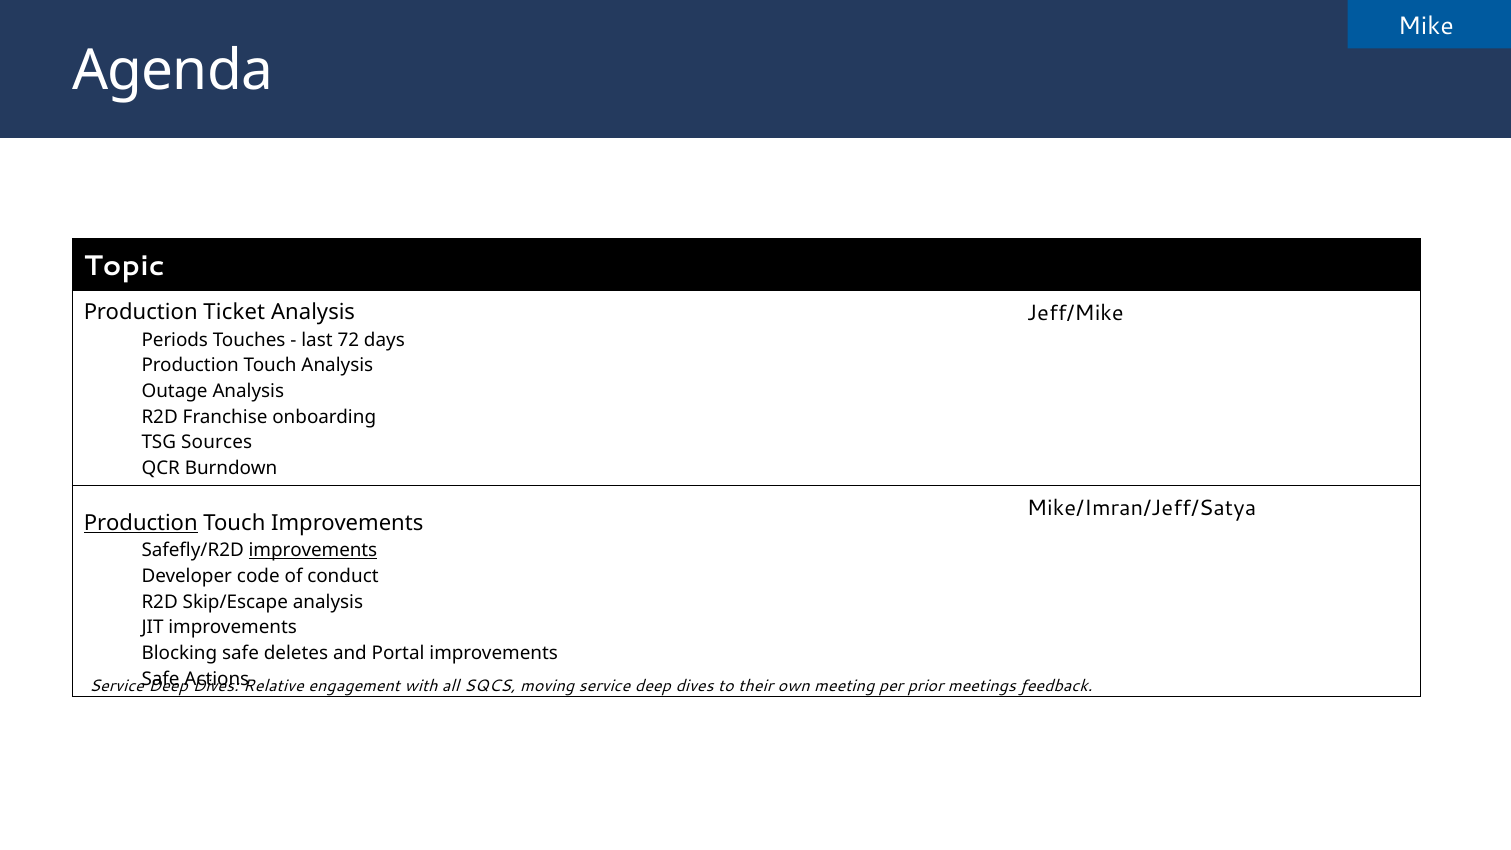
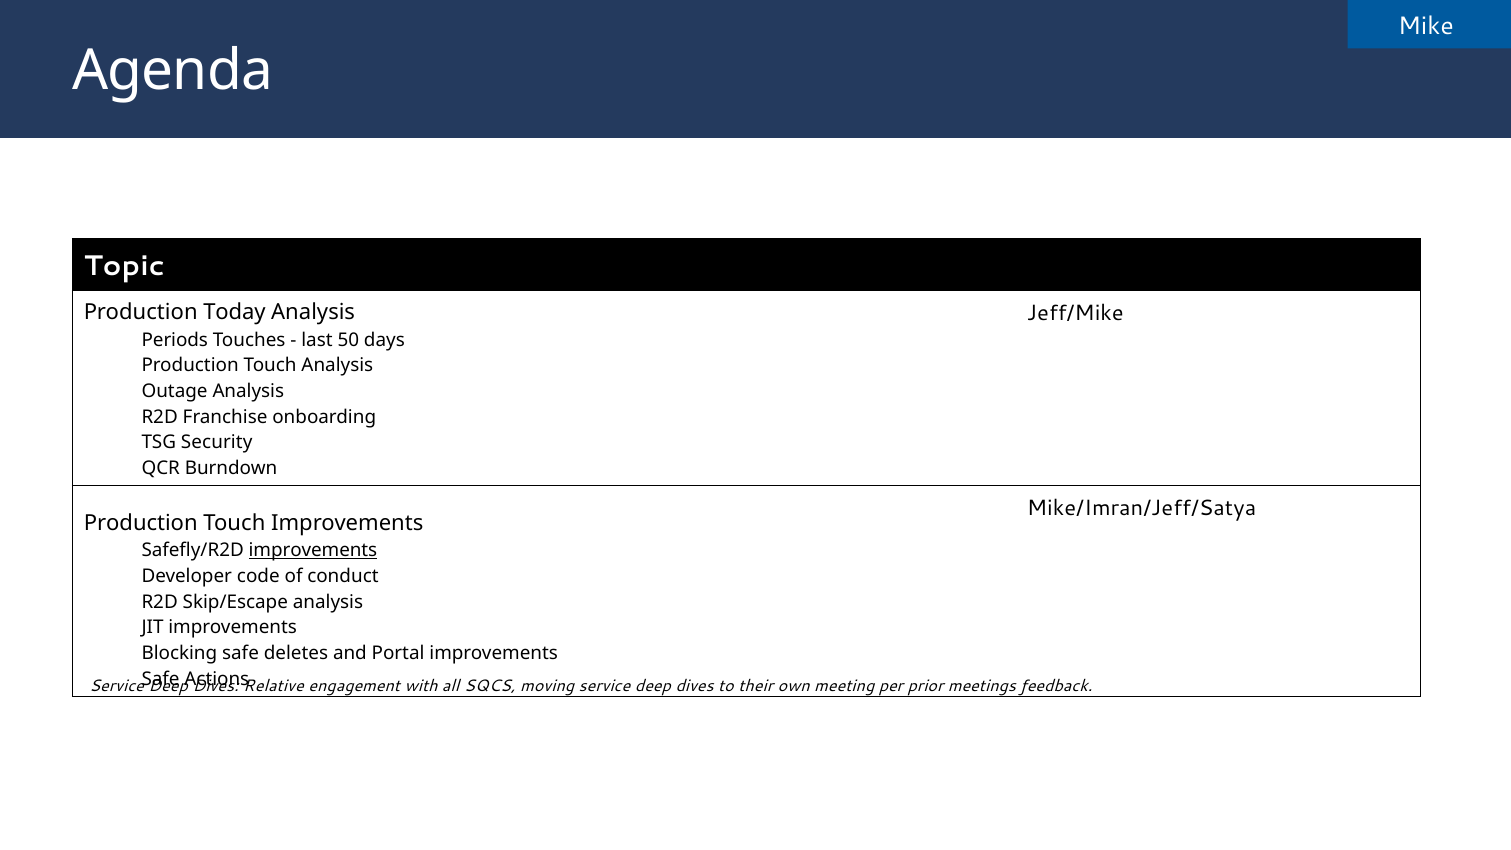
Ticket: Ticket -> Today
72: 72 -> 50
Sources: Sources -> Security
Production at (141, 523) underline: present -> none
